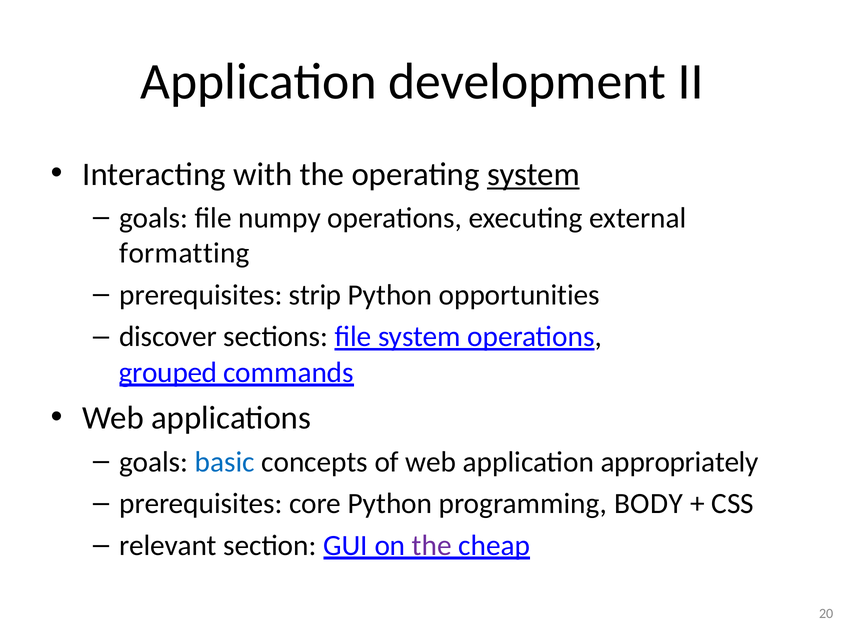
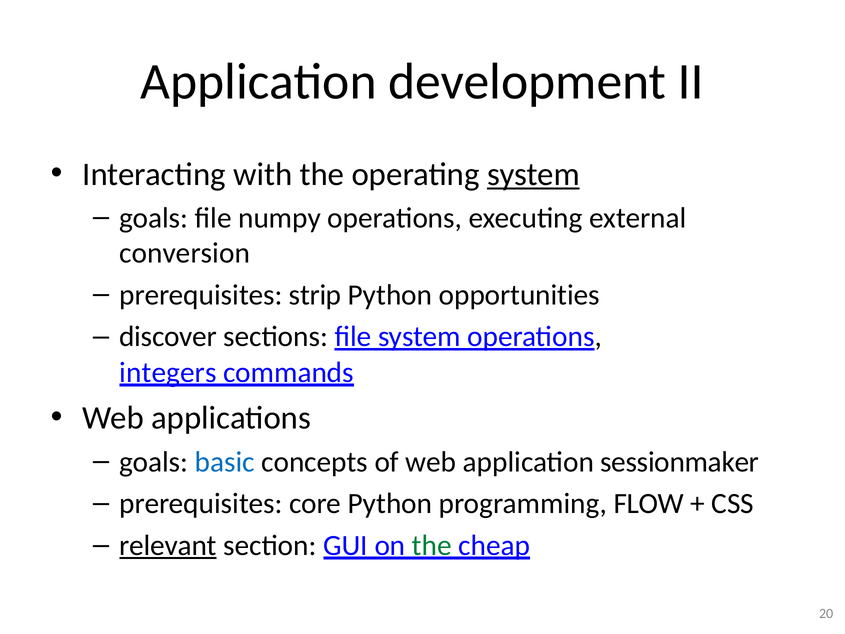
formatting: formatting -> conversion
grouped: grouped -> integers
appropriately: appropriately -> sessionmaker
BODY: BODY -> FLOW
relevant underline: none -> present
the at (432, 545) colour: purple -> green
